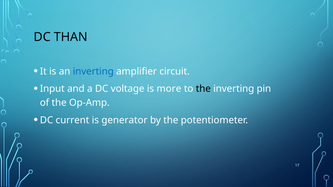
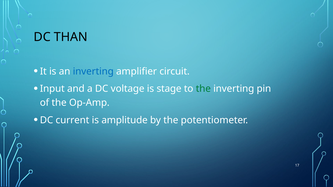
more: more -> stage
the at (203, 89) colour: black -> green
generator: generator -> amplitude
